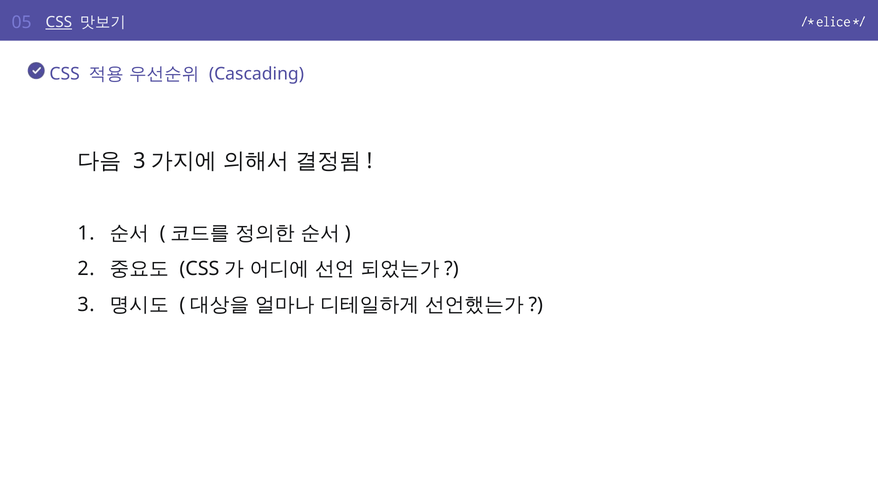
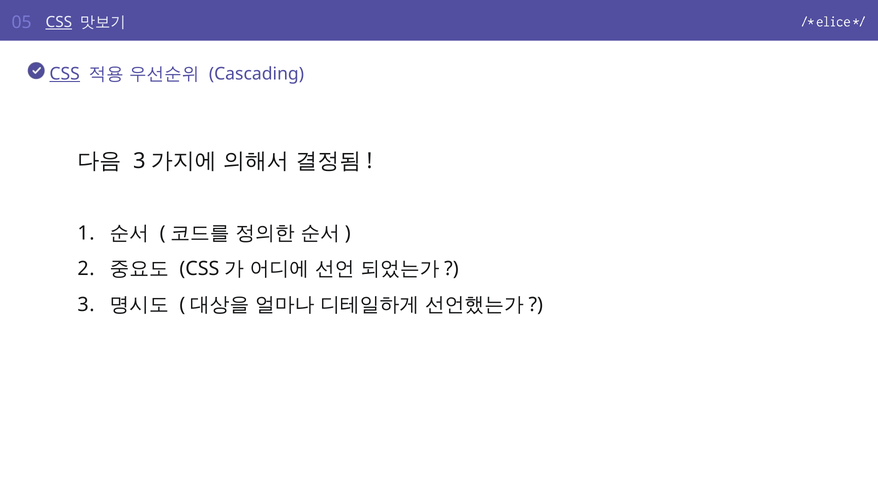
CSS at (65, 74) underline: none -> present
